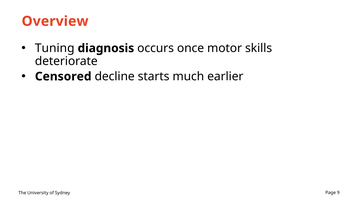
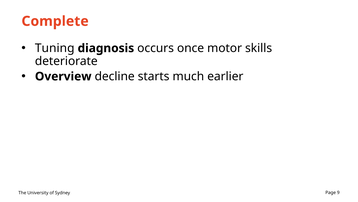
Overview: Overview -> Complete
Censored: Censored -> Overview
